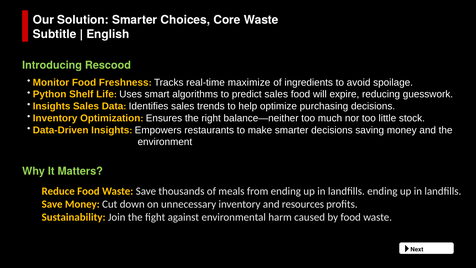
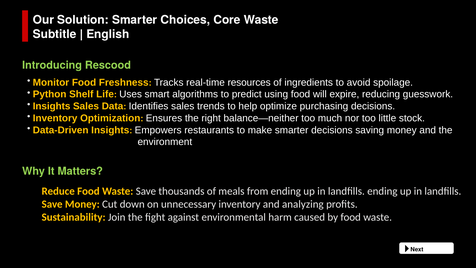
maximize: maximize -> resources
predict sales: sales -> using
resources: resources -> analyzing
